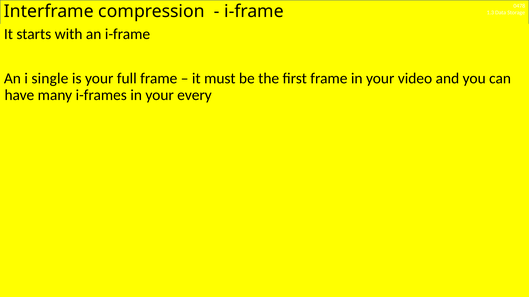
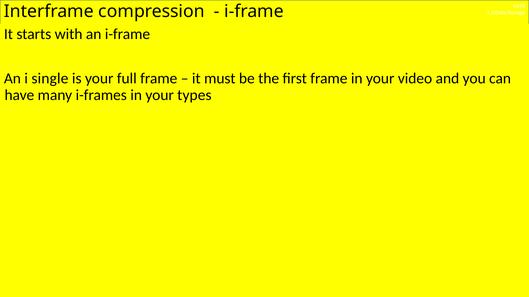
every: every -> types
